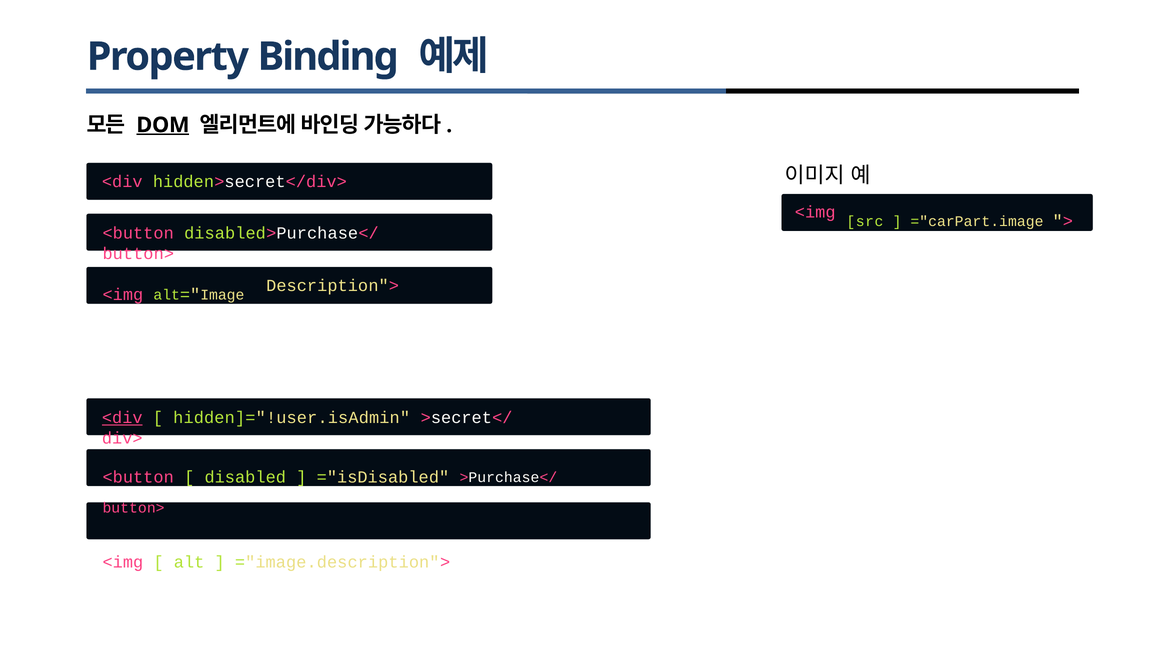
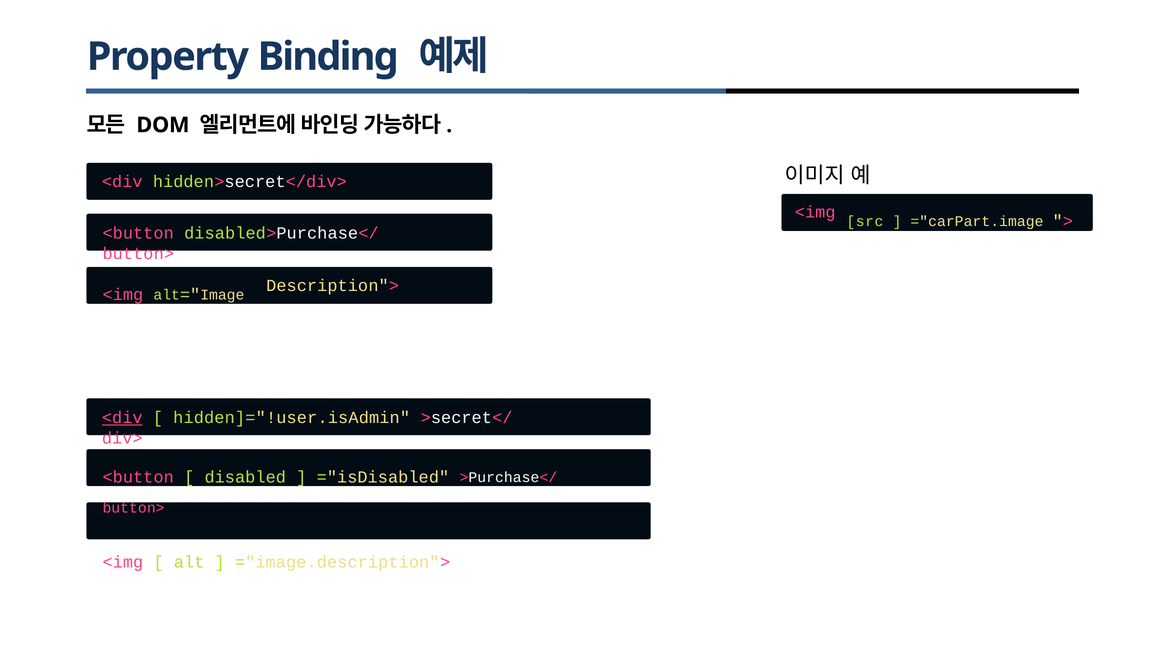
DOM underline: present -> none
